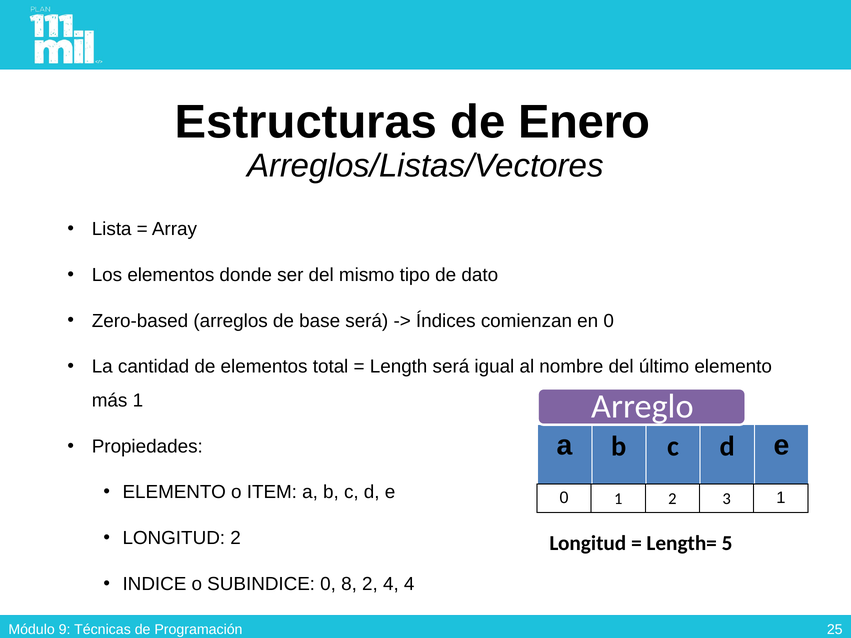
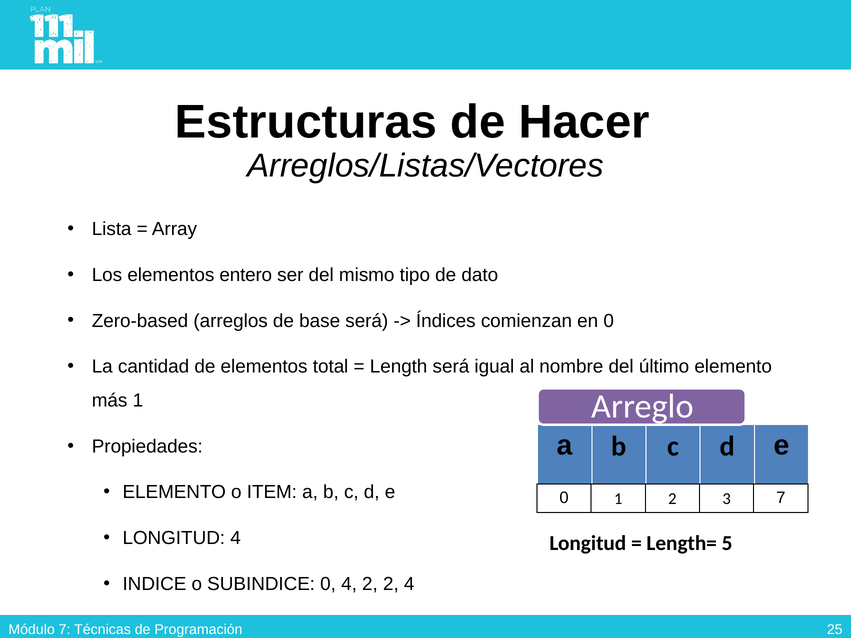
Enero: Enero -> Hacer
donde: donde -> entero
3 1: 1 -> 7
LONGITUD 2: 2 -> 4
0 8: 8 -> 4
2 4: 4 -> 2
Módulo 9: 9 -> 7
